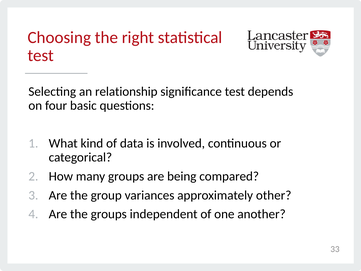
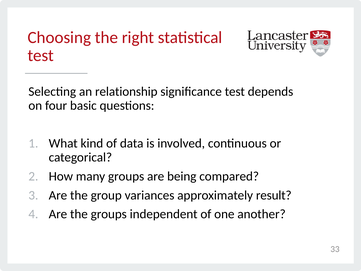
other: other -> result
